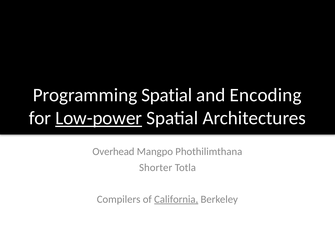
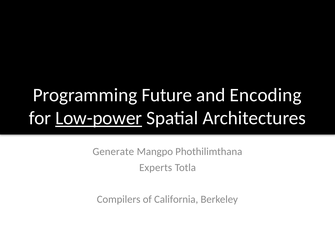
Programming Spatial: Spatial -> Future
Overhead: Overhead -> Generate
Shorter: Shorter -> Experts
California underline: present -> none
